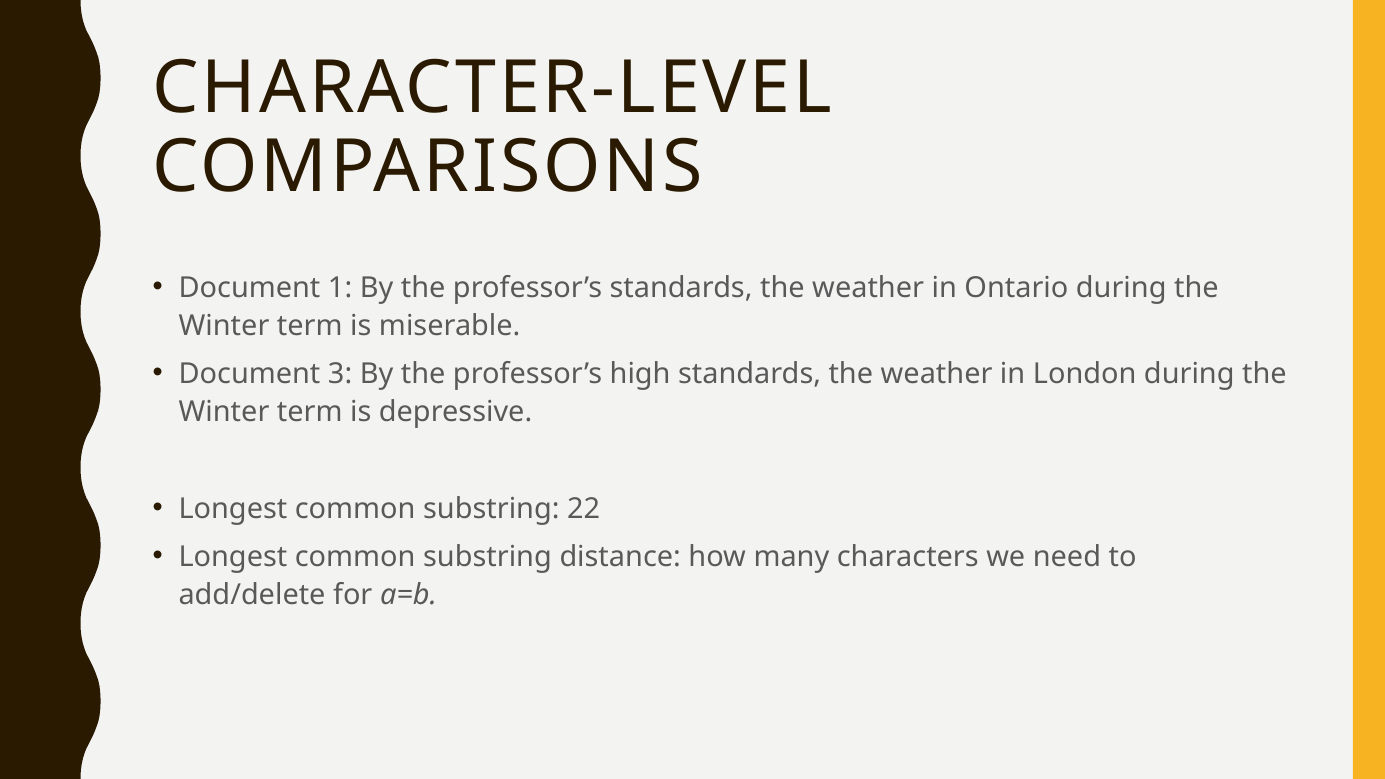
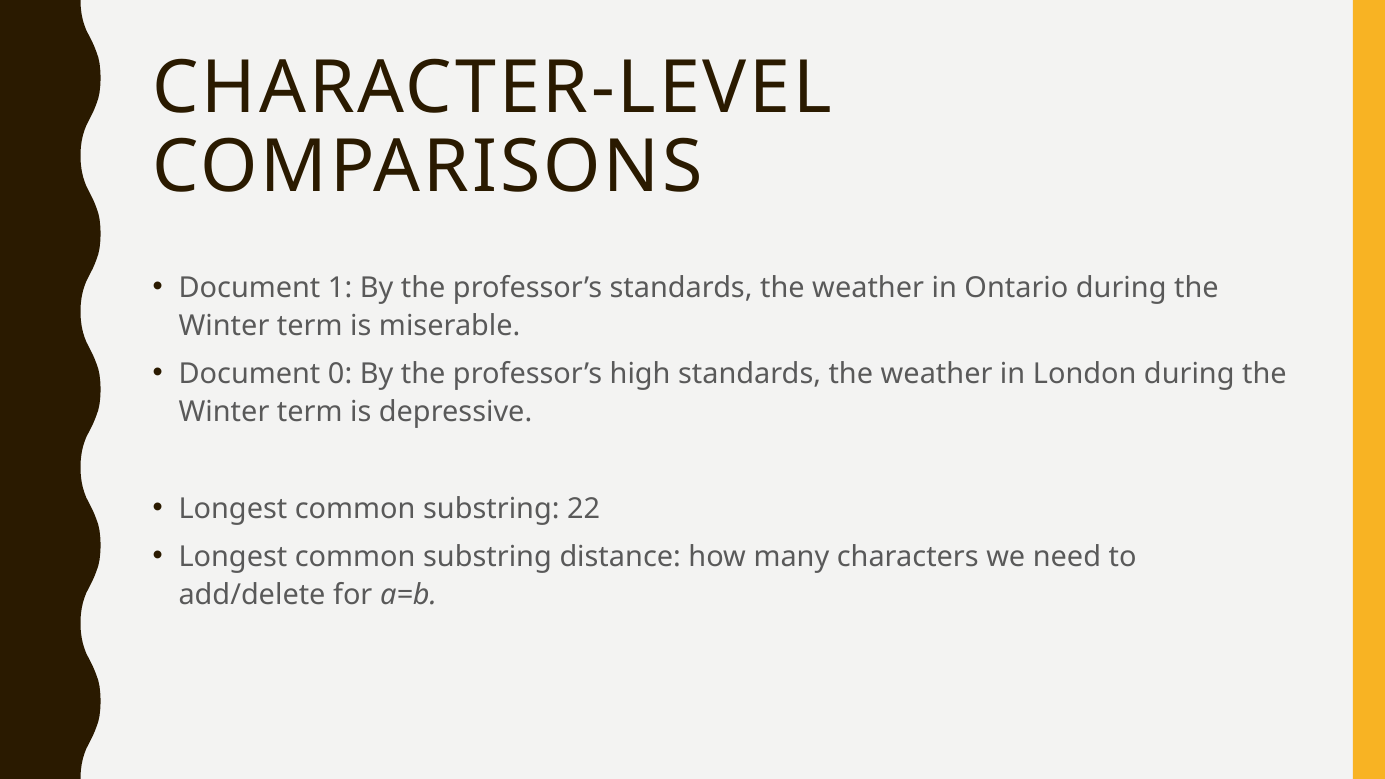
3: 3 -> 0
